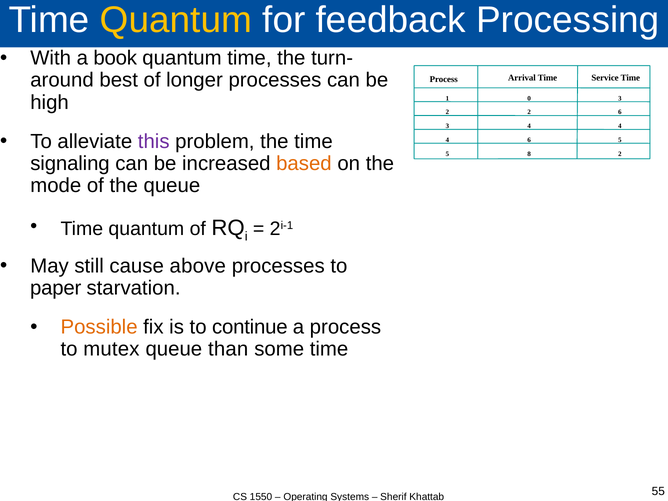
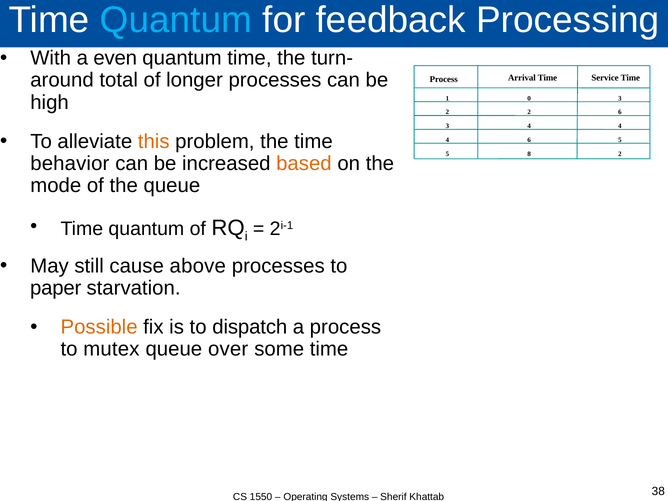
Quantum at (176, 20) colour: yellow -> light blue
book: book -> even
best: best -> total
this colour: purple -> orange
signaling: signaling -> behavior
continue: continue -> dispatch
than: than -> over
55: 55 -> 38
